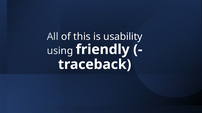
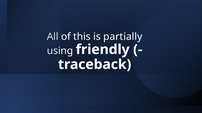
usability: usability -> partially
